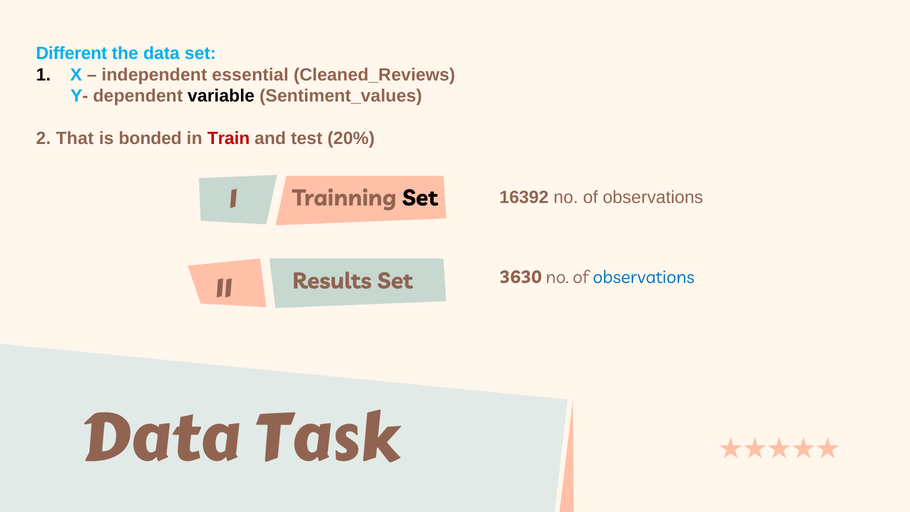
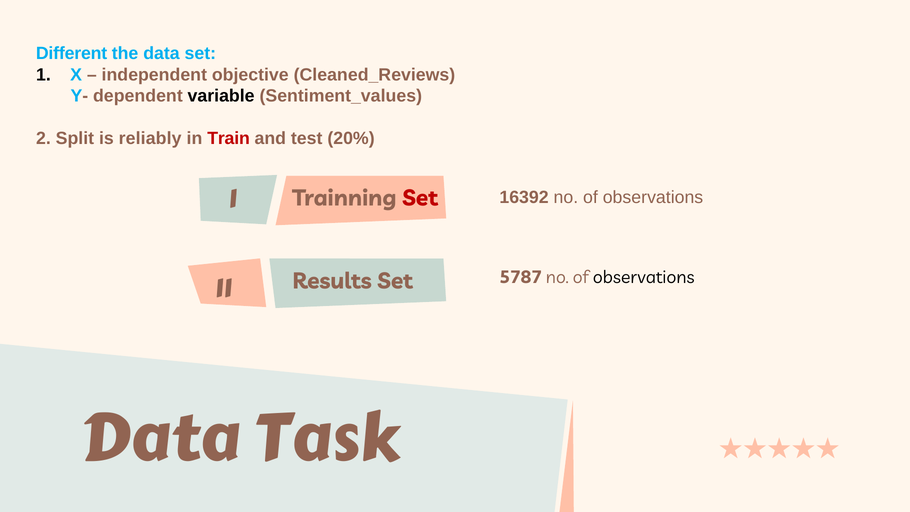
essential: essential -> objective
That: That -> Split
bonded: bonded -> reliably
Set at (420, 198) colour: black -> red
3630: 3630 -> 5787
observations at (644, 277) colour: blue -> black
